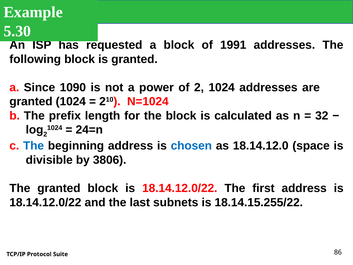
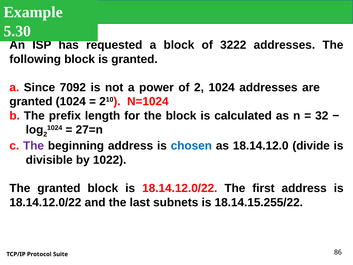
1991: 1991 -> 3222
1090: 1090 -> 7092
24=n: 24=n -> 27=n
The at (34, 146) colour: blue -> purple
space: space -> divide
3806: 3806 -> 1022
